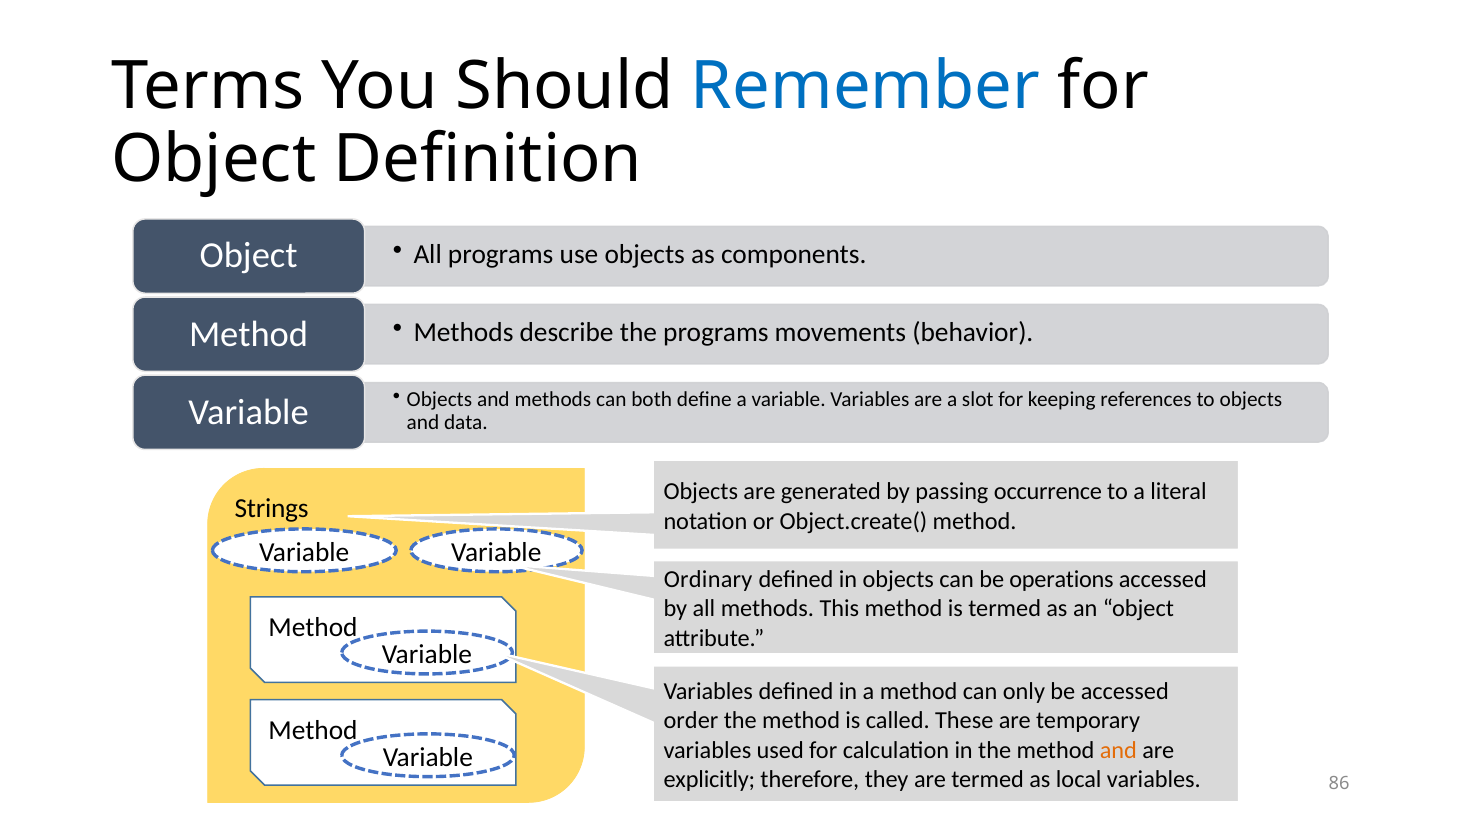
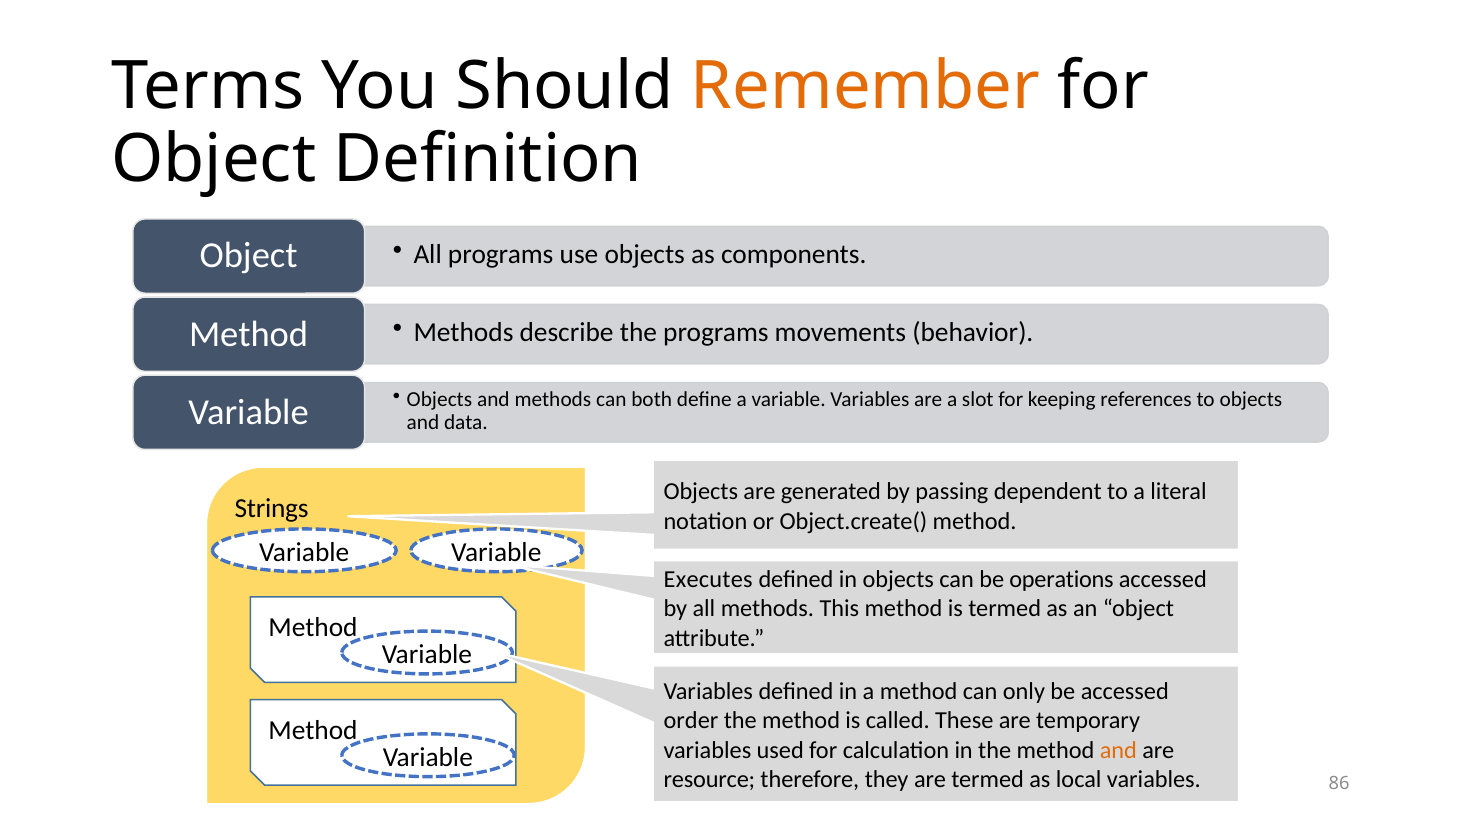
Remember colour: blue -> orange
occurrence: occurrence -> dependent
Ordinary: Ordinary -> Executes
explicitly: explicitly -> resource
